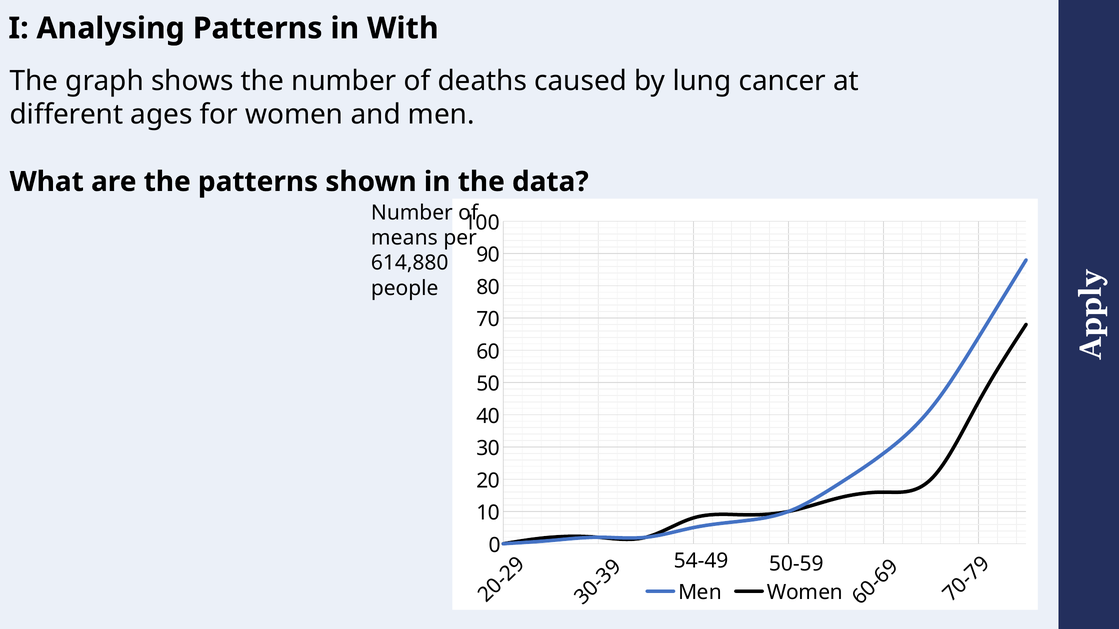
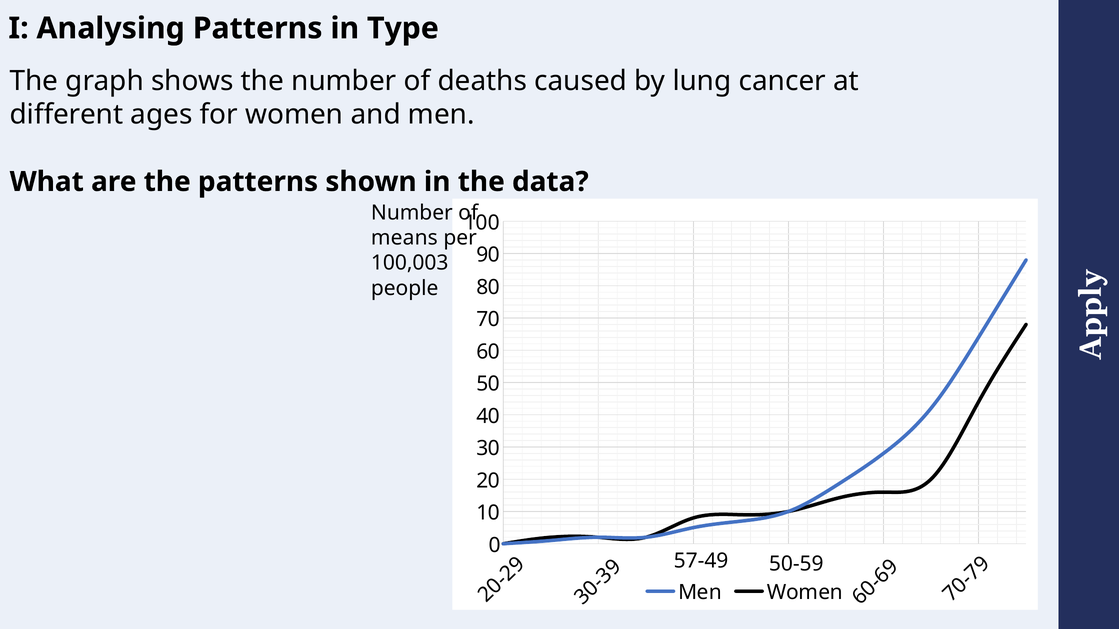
With: With -> Type
614,880: 614,880 -> 100,003
54-49: 54-49 -> 57-49
